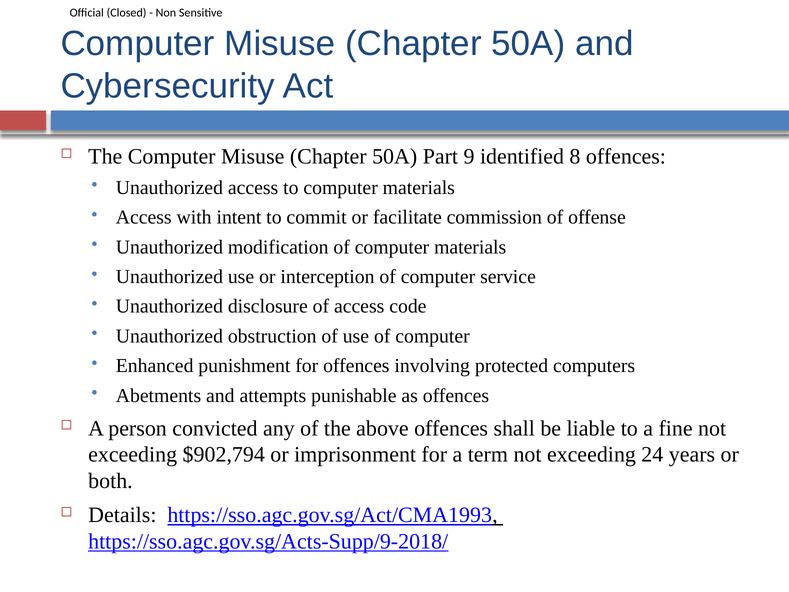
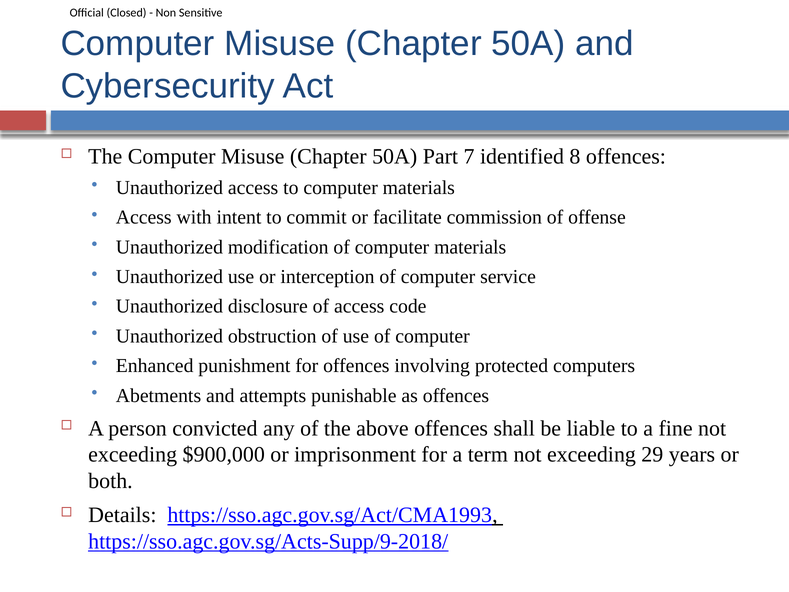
9: 9 -> 7
$902,794: $902,794 -> $900,000
24: 24 -> 29
